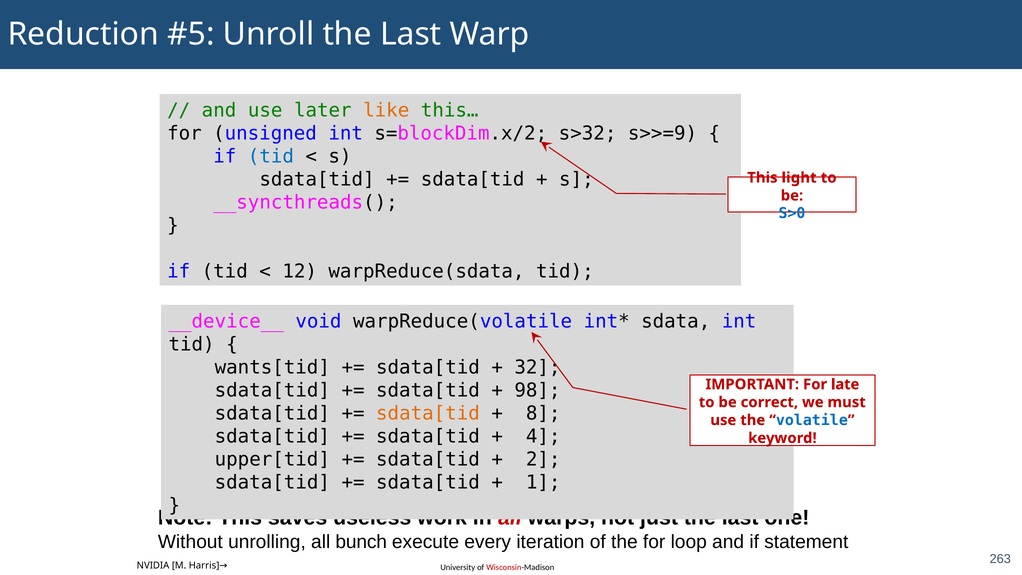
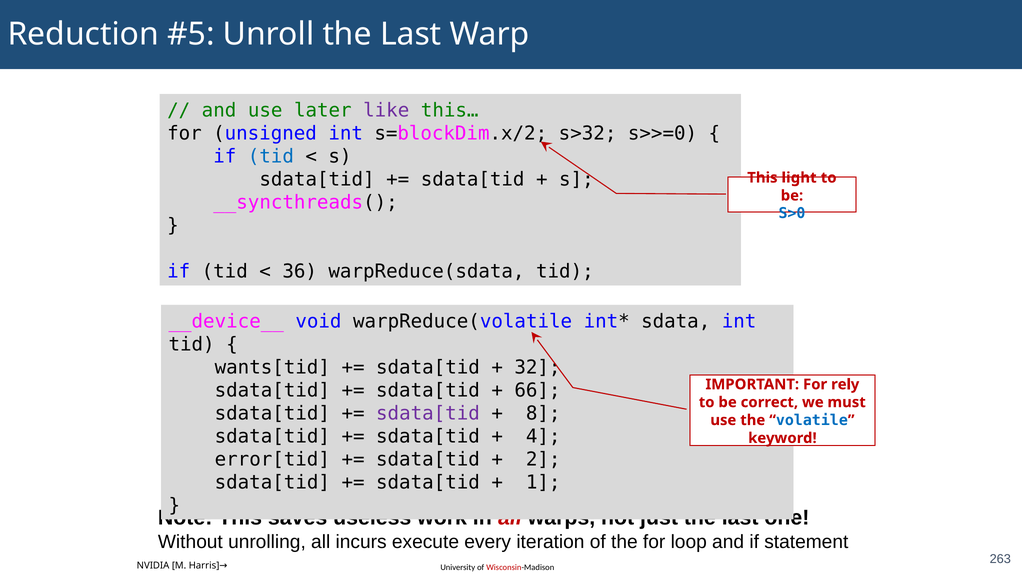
like colour: orange -> purple
s>>=9: s>>=9 -> s>>=0
12: 12 -> 36
late: late -> rely
98: 98 -> 66
sdata[tid at (428, 413) colour: orange -> purple
upper[tid: upper[tid -> error[tid
bunch: bunch -> incurs
